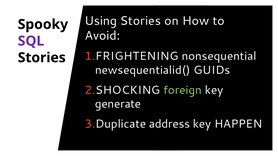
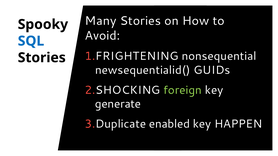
Using: Using -> Many
SQL colour: purple -> blue
address: address -> enabled
